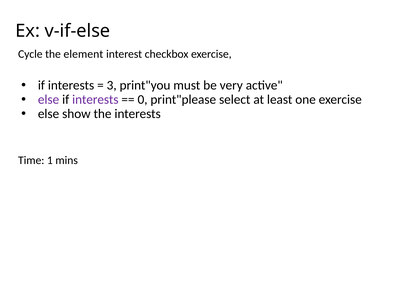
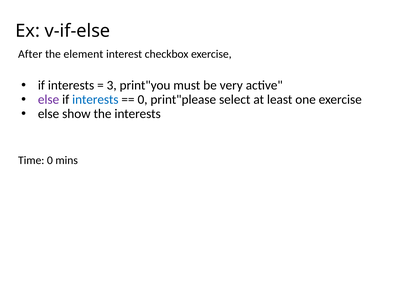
Cycle: Cycle -> After
interests at (95, 100) colour: purple -> blue
Time 1: 1 -> 0
